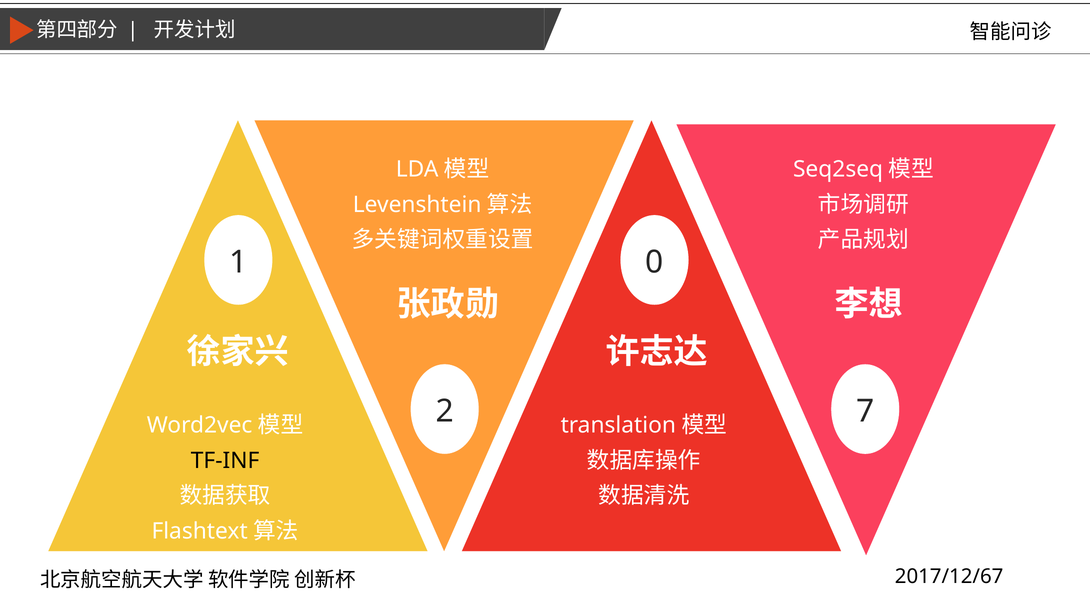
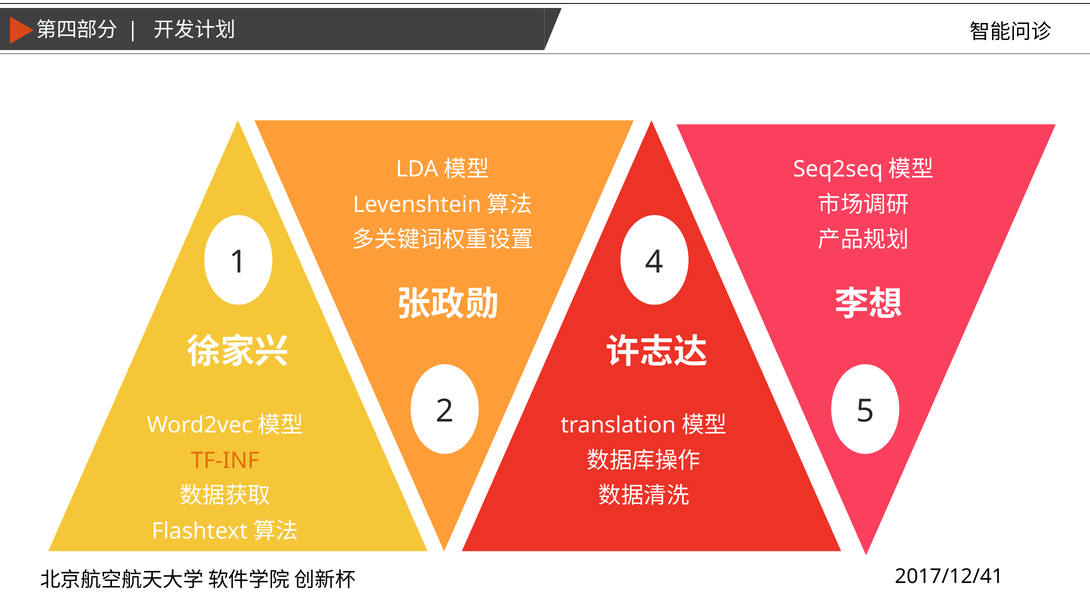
0: 0 -> 4
7: 7 -> 5
TF-INF colour: black -> orange
2017/12/67: 2017/12/67 -> 2017/12/41
